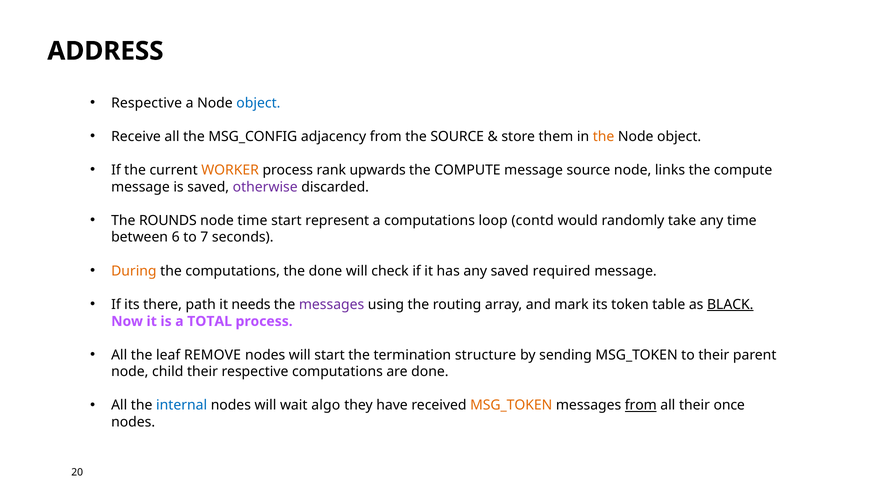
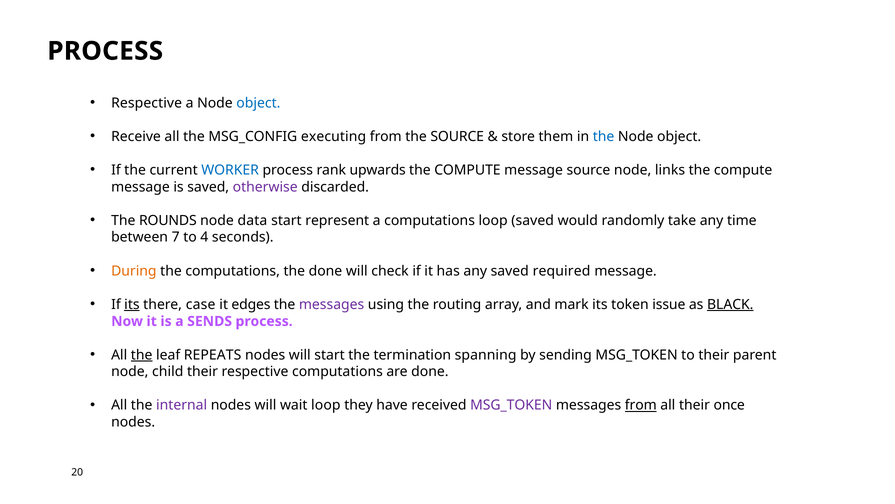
ADDRESS at (105, 51): ADDRESS -> PROCESS
adjacency: adjacency -> executing
the at (604, 136) colour: orange -> blue
WORKER colour: orange -> blue
node time: time -> data
loop contd: contd -> saved
6: 6 -> 7
7: 7 -> 4
its at (132, 304) underline: none -> present
path: path -> case
needs: needs -> edges
table: table -> issue
TOTAL: TOTAL -> SENDS
the at (142, 355) underline: none -> present
REMOVE: REMOVE -> REPEATS
structure: structure -> spanning
internal colour: blue -> purple
wait algo: algo -> loop
MSG_TOKEN at (511, 405) colour: orange -> purple
